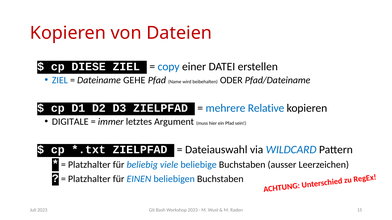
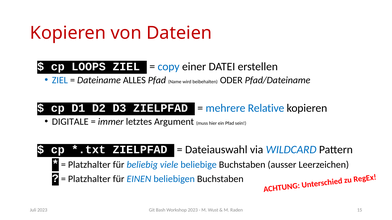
DIESE: DIESE -> LOOPS
GEHE: GEHE -> ALLES
